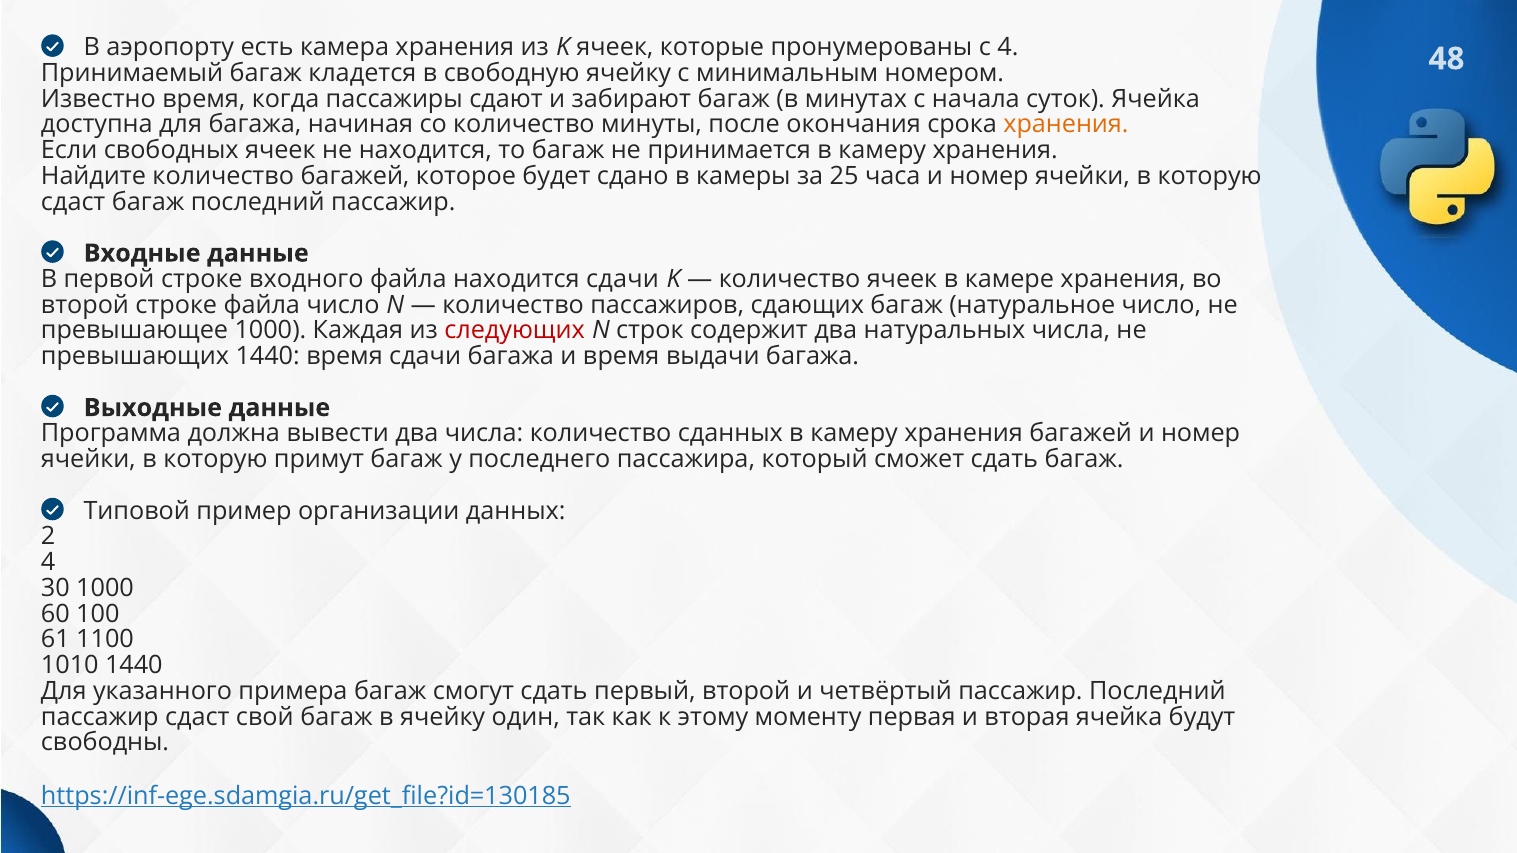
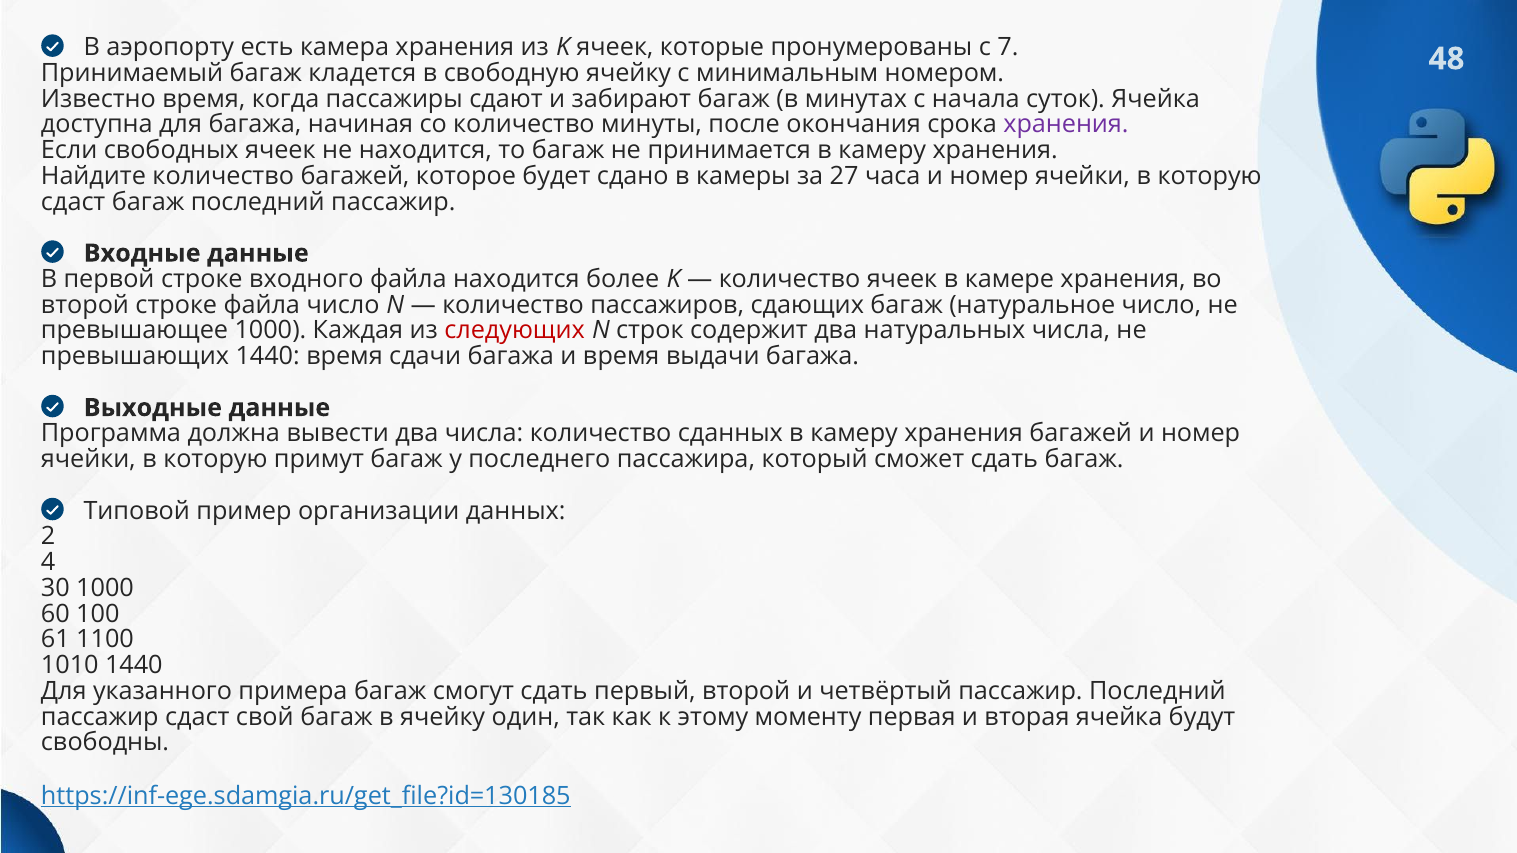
с 4: 4 -> 7
хранения at (1066, 125) colour: orange -> purple
25: 25 -> 27
находится сдачи: сдачи -> более
